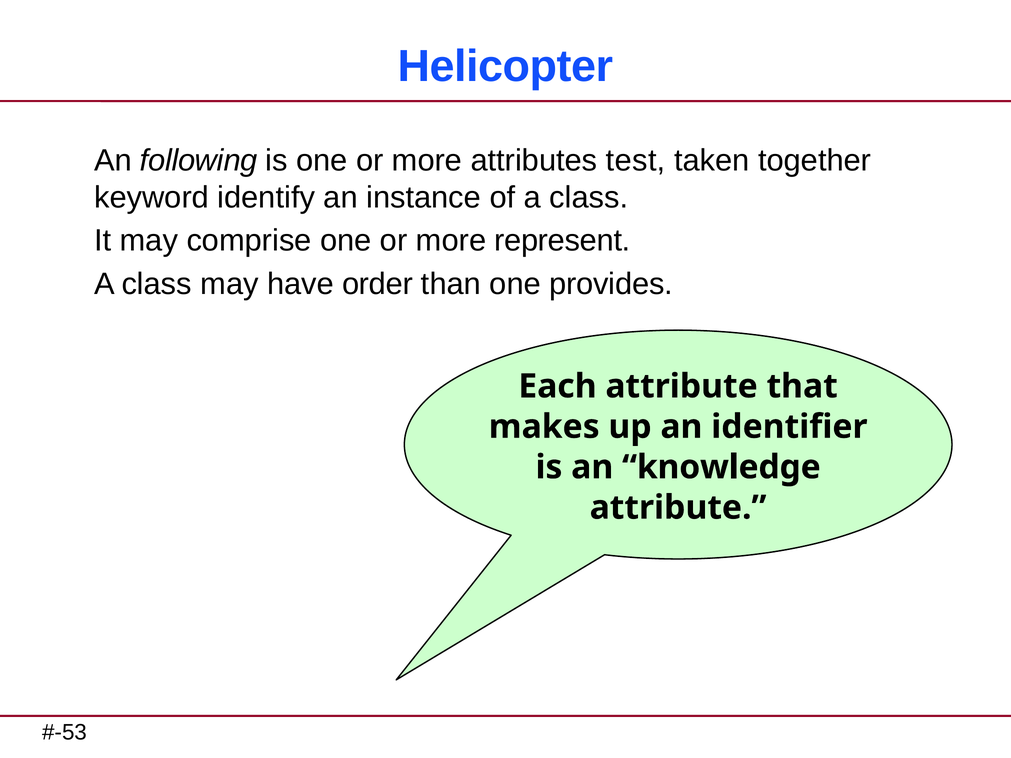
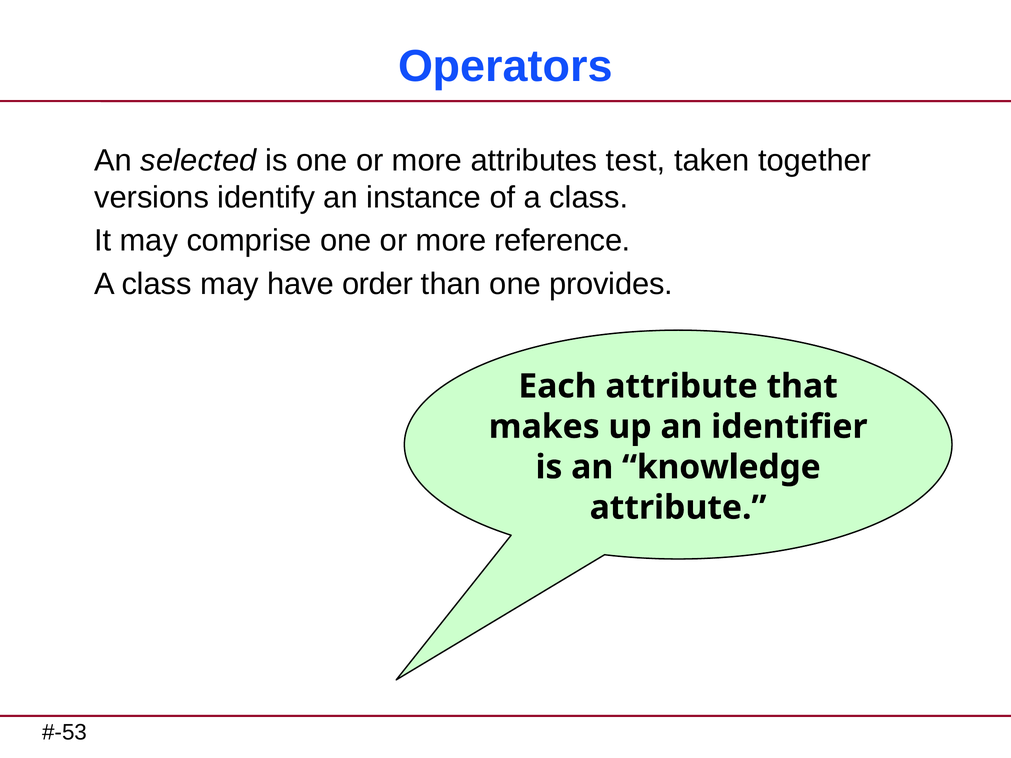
Helicopter: Helicopter -> Operators
following: following -> selected
keyword: keyword -> versions
represent: represent -> reference
